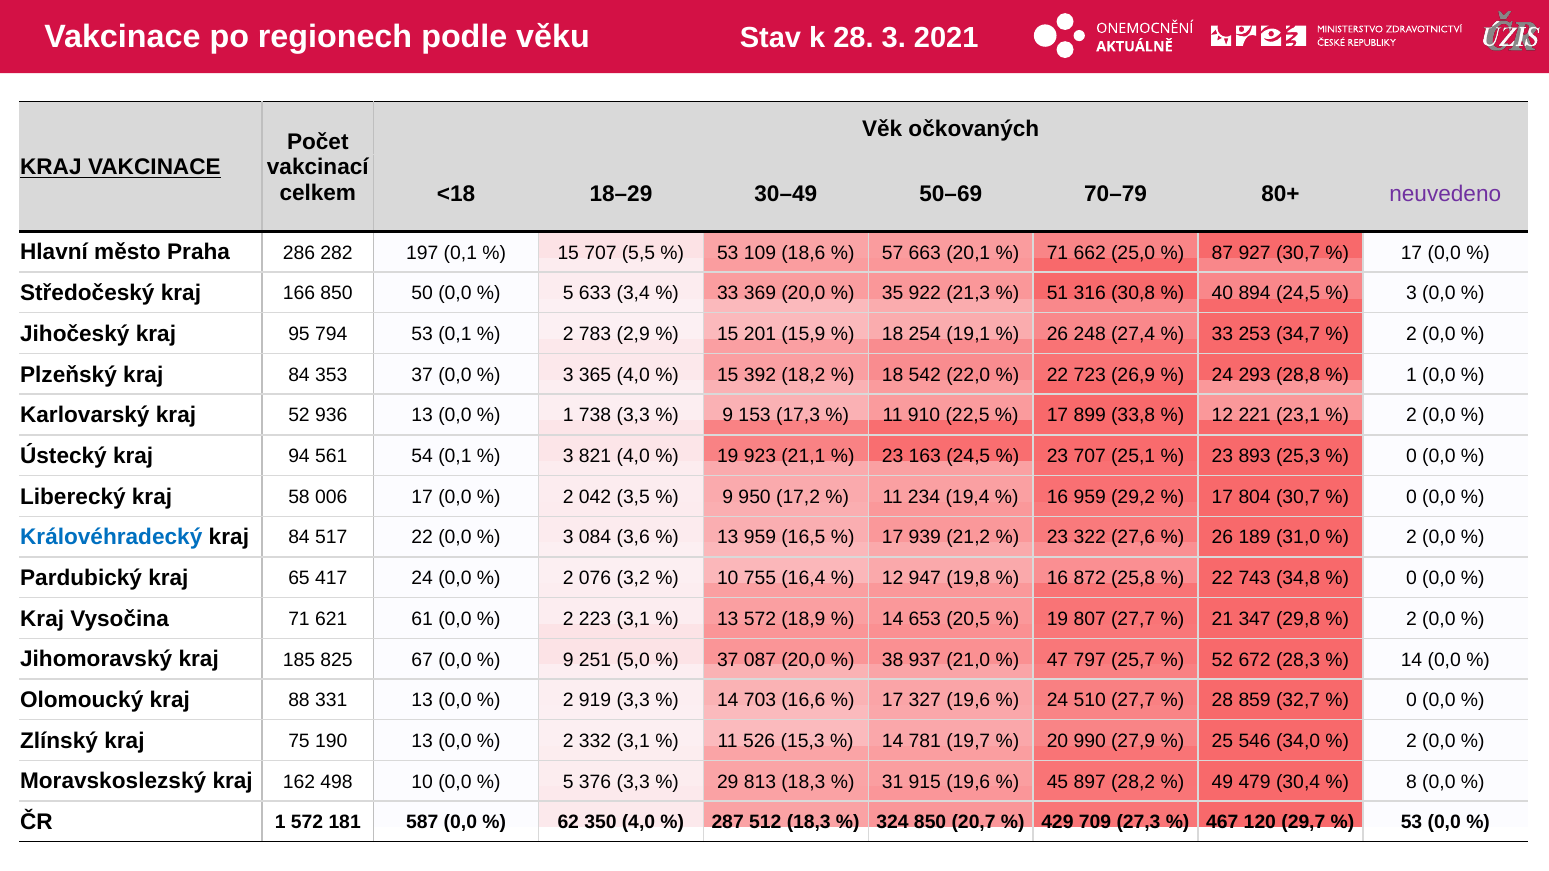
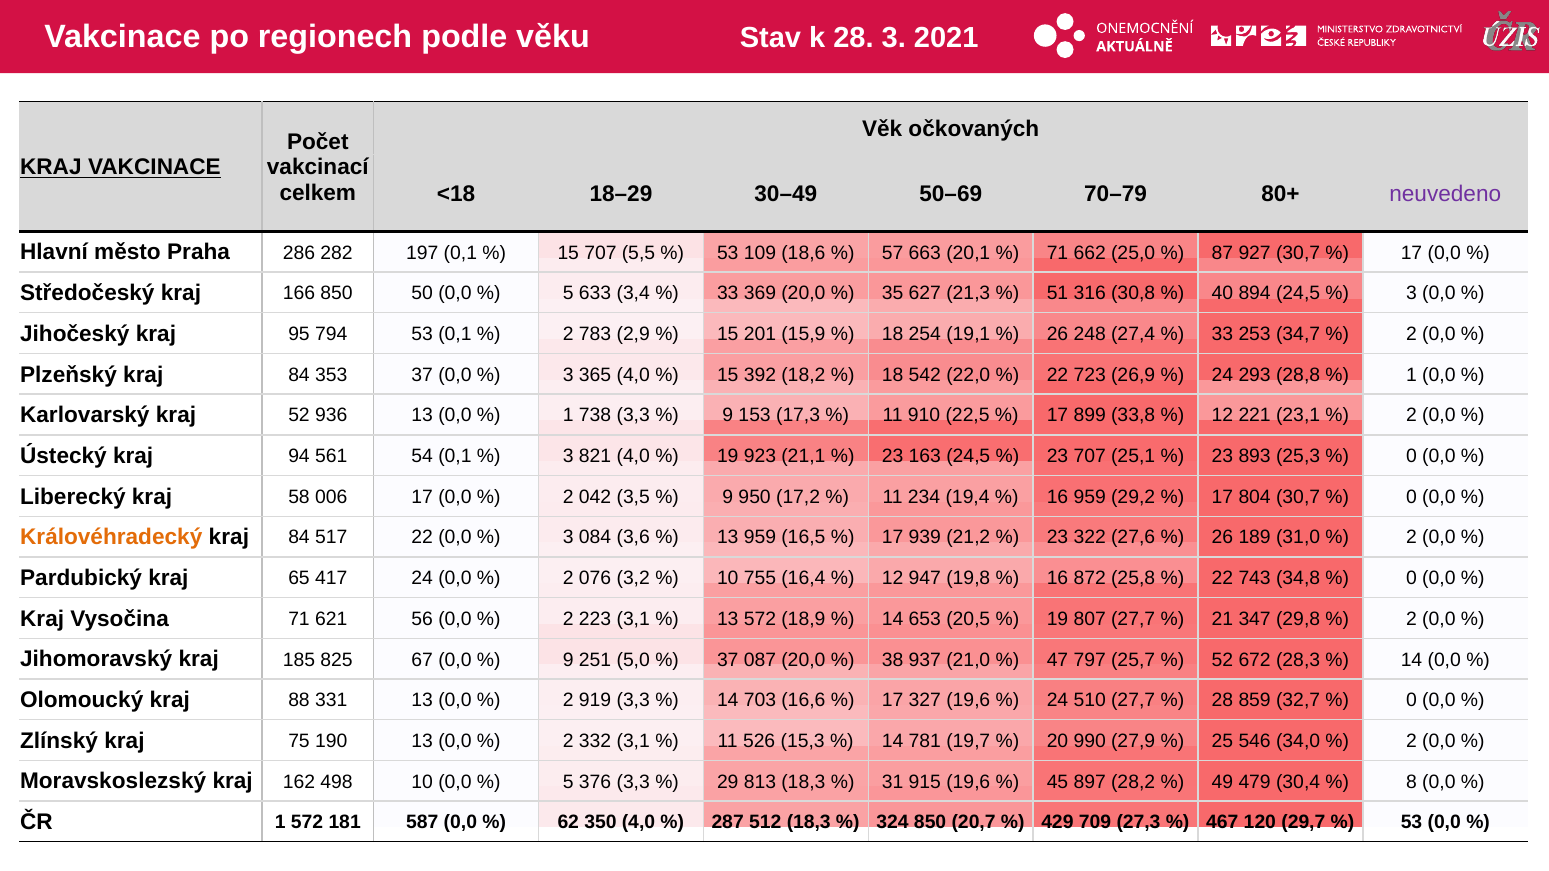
922: 922 -> 627
Královéhradecký colour: blue -> orange
61: 61 -> 56
